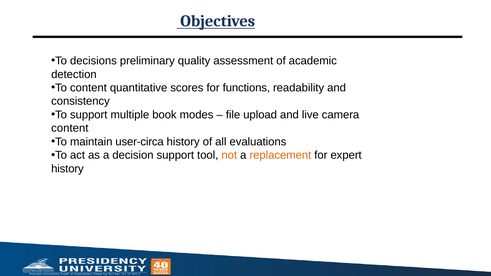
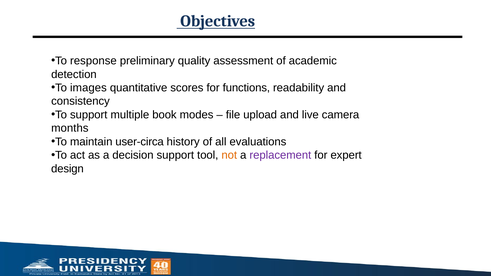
decisions: decisions -> response
To content: content -> images
content at (70, 128): content -> months
replacement colour: orange -> purple
history at (67, 169): history -> design
